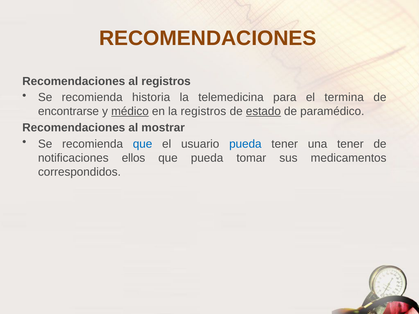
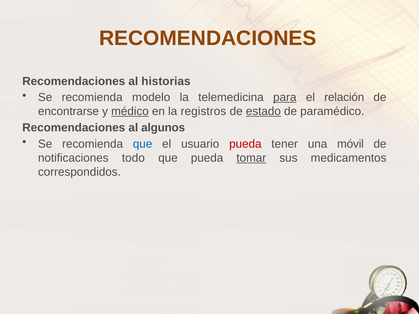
al registros: registros -> historias
historia: historia -> modelo
para underline: none -> present
termina: termina -> relación
mostrar: mostrar -> algunos
pueda at (245, 144) colour: blue -> red
una tener: tener -> móvil
ellos: ellos -> todo
tomar underline: none -> present
